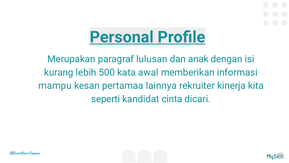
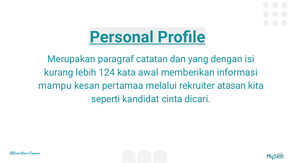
lulusan: lulusan -> catatan
anak: anak -> yang
500: 500 -> 124
lainnya: lainnya -> melalui
kinerja: kinerja -> atasan
